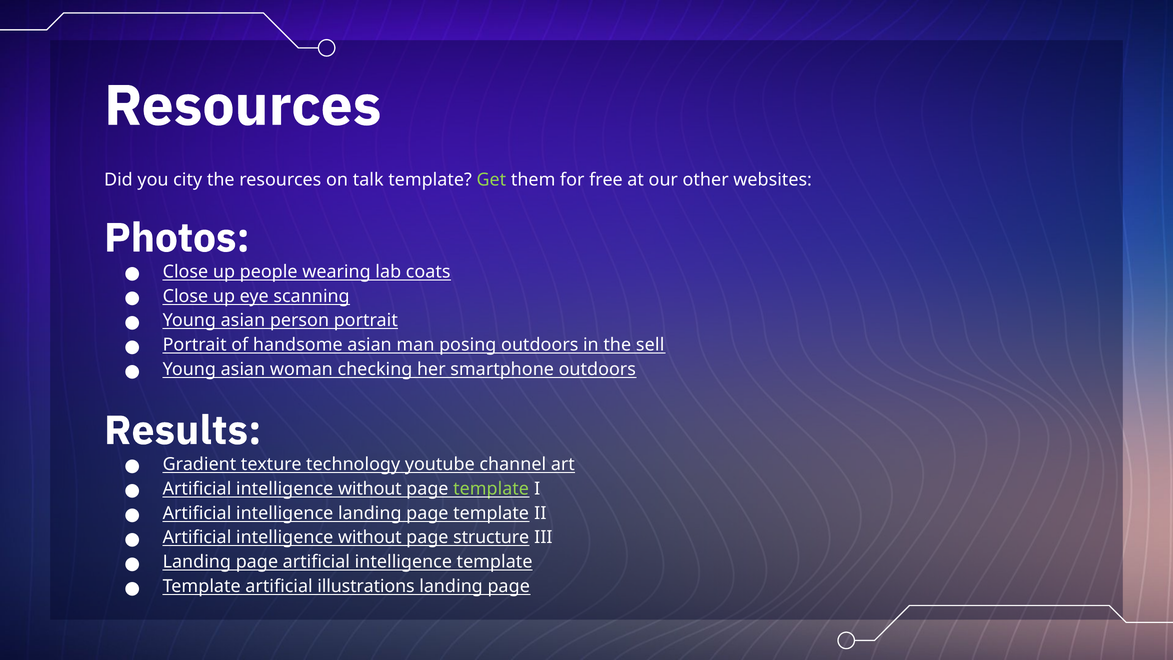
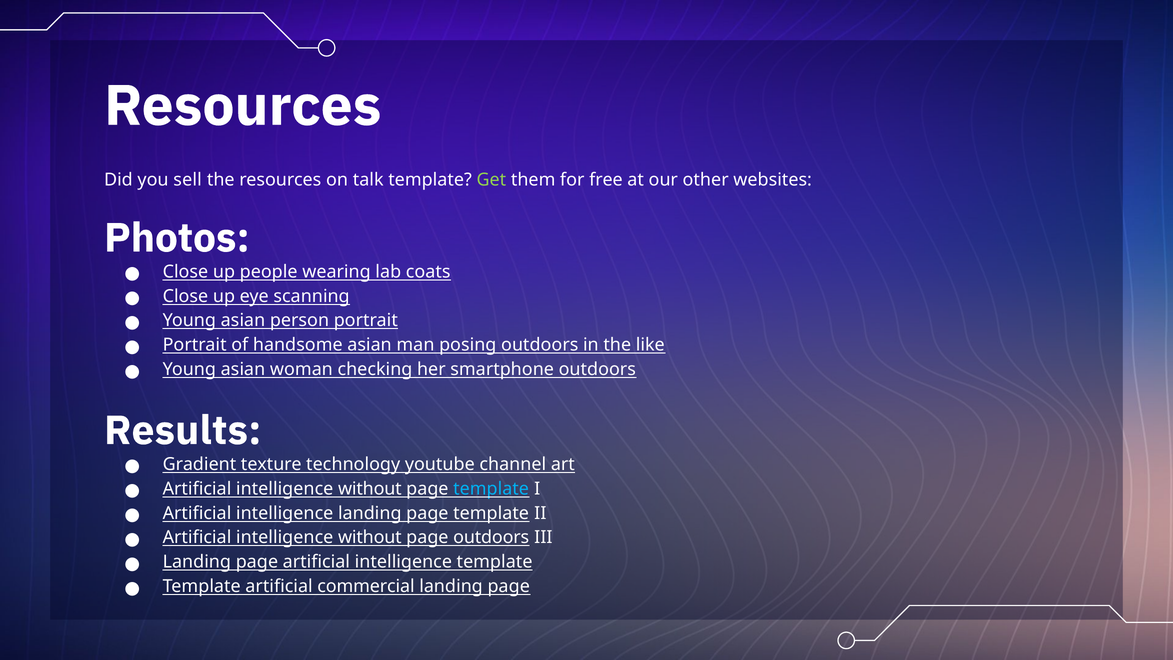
city: city -> sell
sell: sell -> like
template at (491, 489) colour: light green -> light blue
page structure: structure -> outdoors
illustrations: illustrations -> commercial
